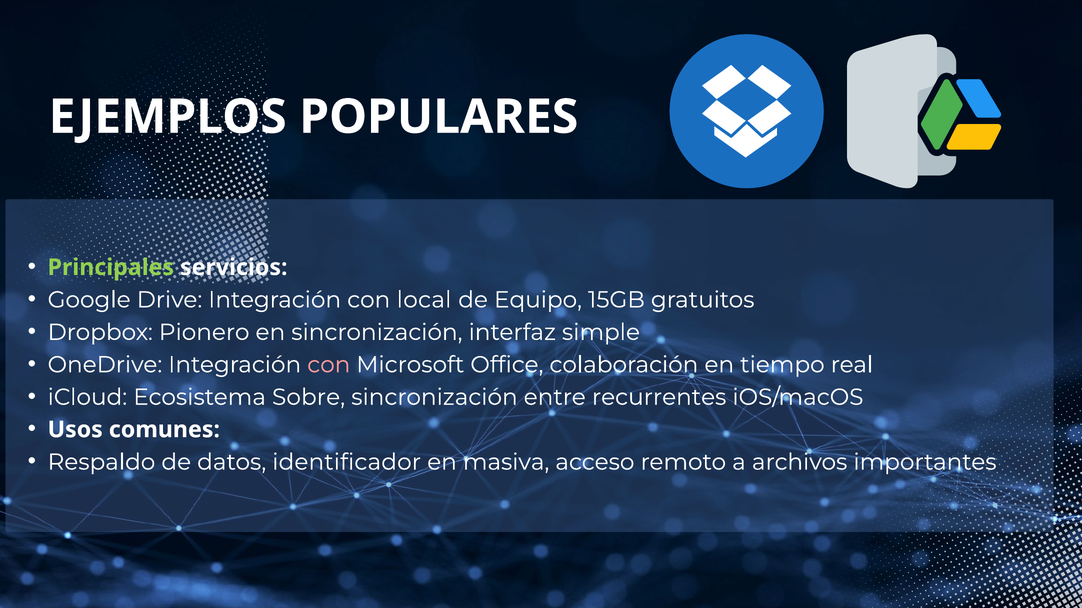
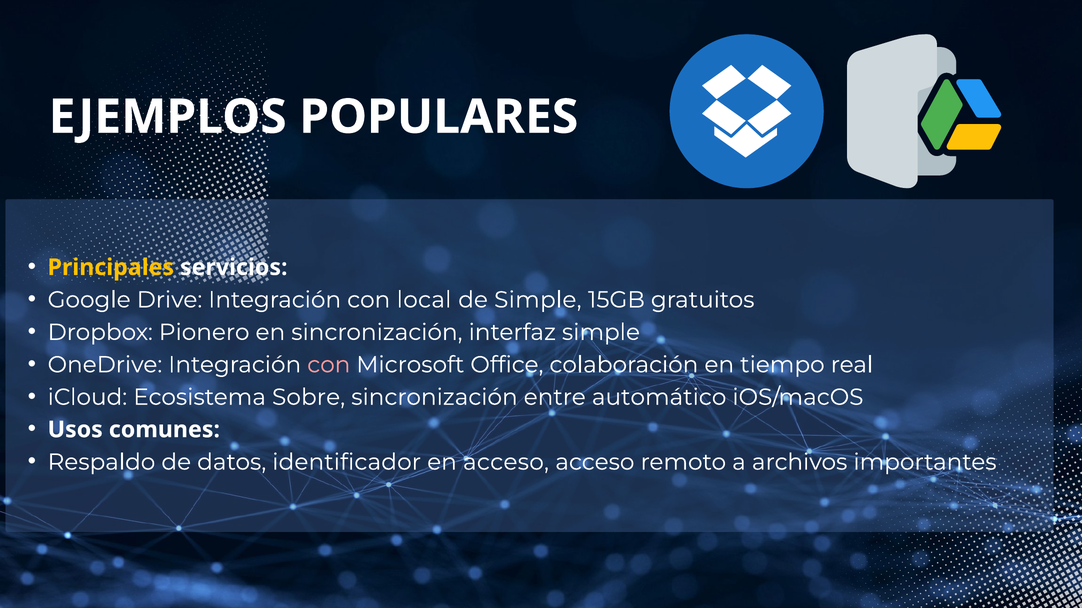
Principales colour: light green -> yellow
de Equipo: Equipo -> Simple
recurrentes: recurrentes -> automático
en masiva: masiva -> acceso
